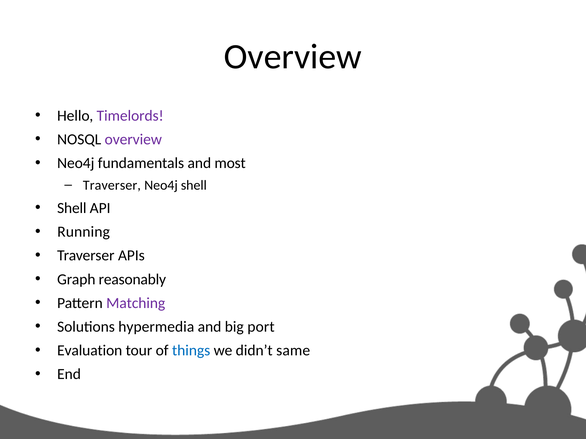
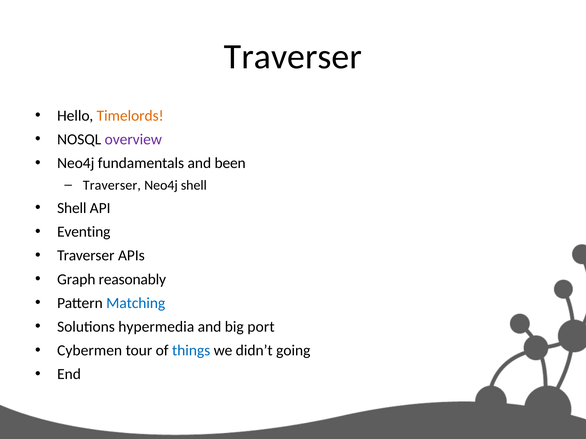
Overview at (293, 57): Overview -> Traverser
Timelords colour: purple -> orange
most: most -> been
Running: Running -> Eventing
Matching colour: purple -> blue
Evaluation: Evaluation -> Cybermen
same: same -> going
